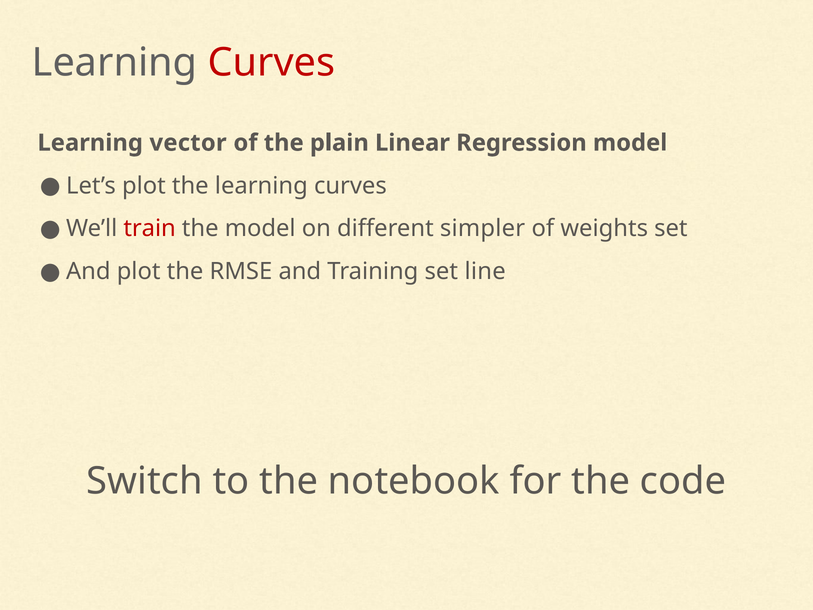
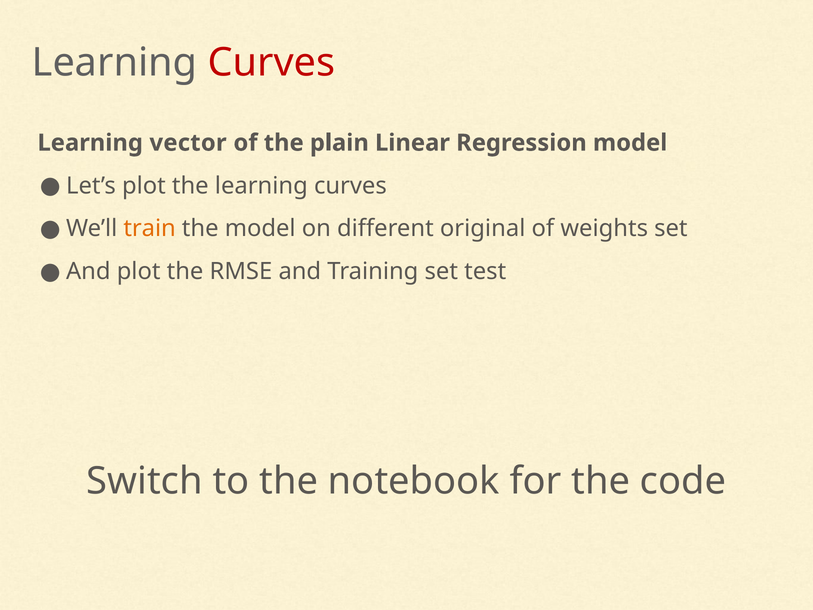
train colour: red -> orange
simpler: simpler -> original
line: line -> test
